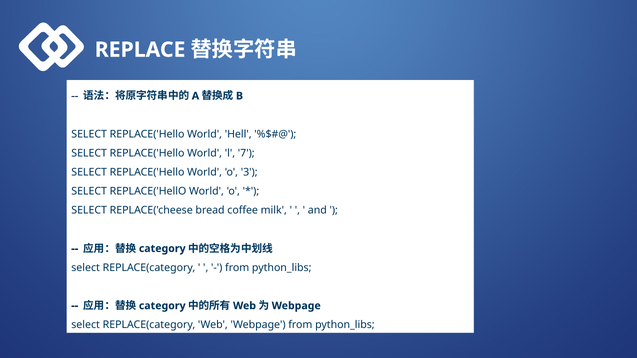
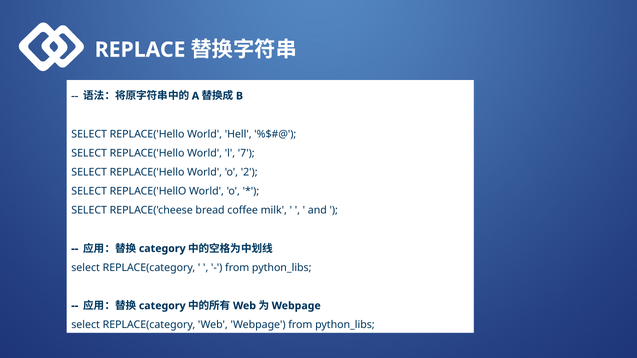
3: 3 -> 2
